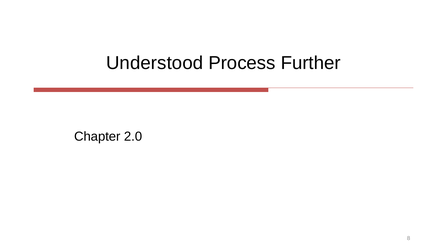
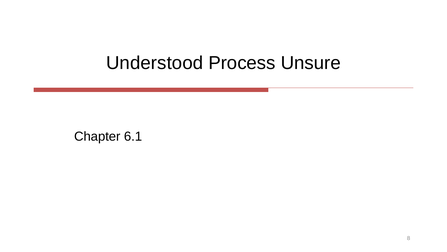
Further: Further -> Unsure
2.0: 2.0 -> 6.1
